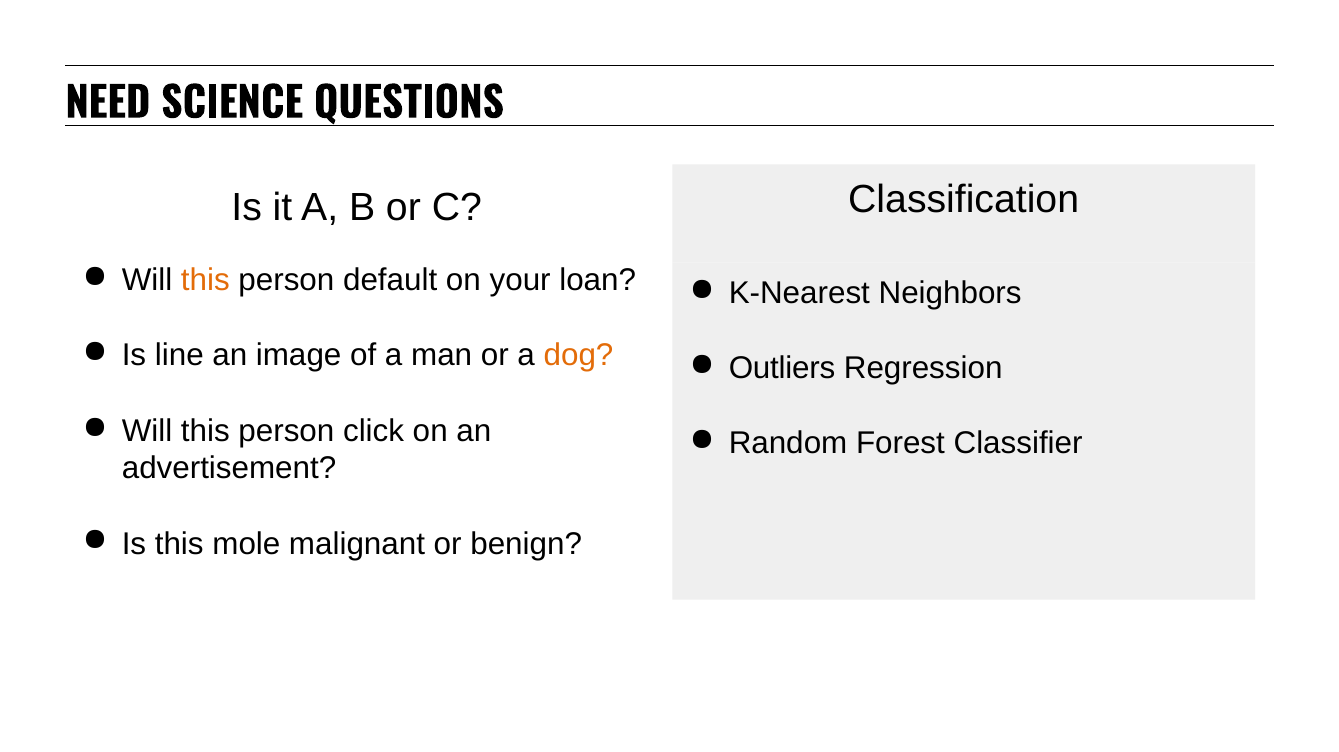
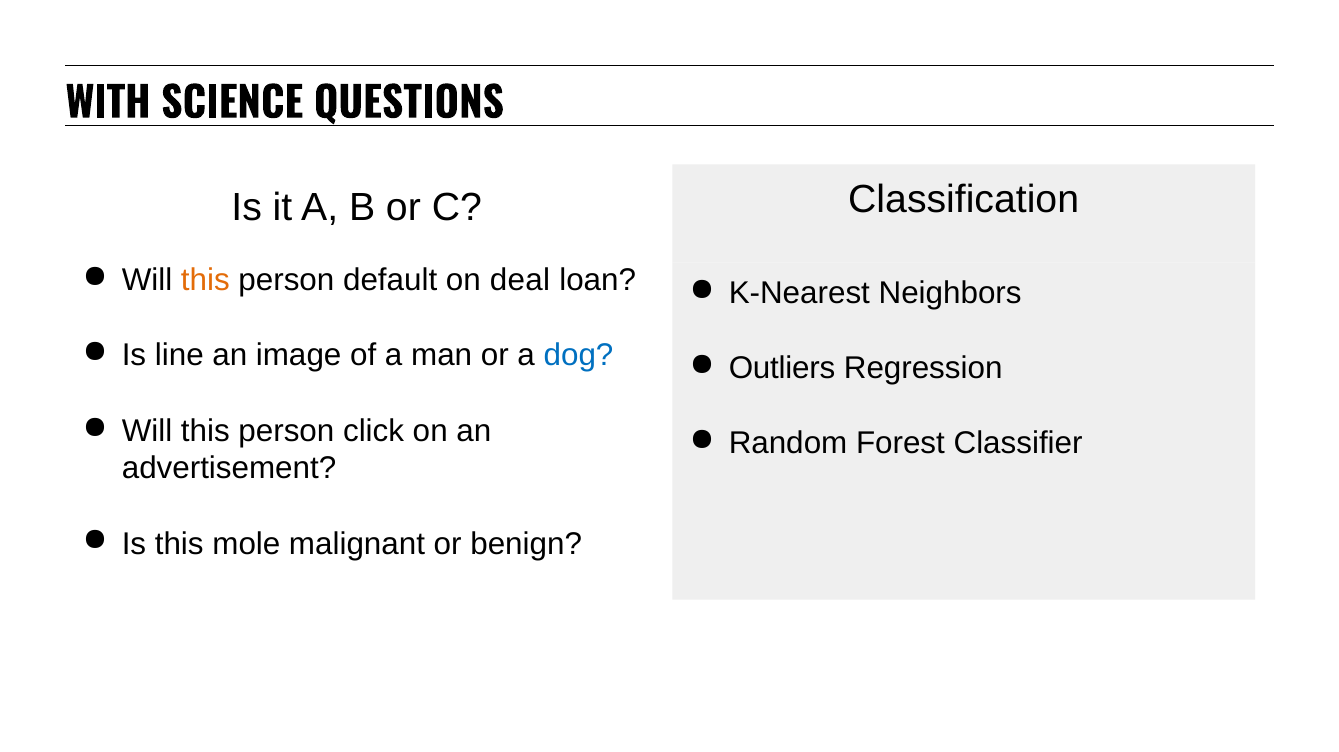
NEED: NEED -> WITH
your: your -> deal
dog colour: orange -> blue
